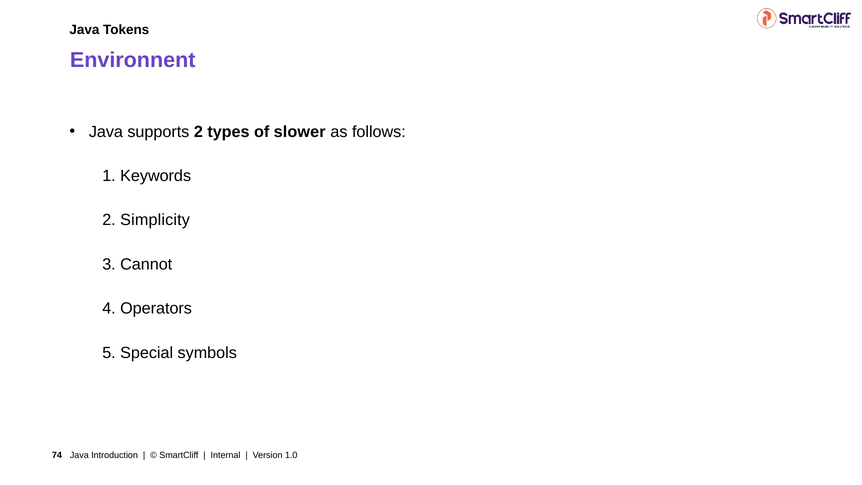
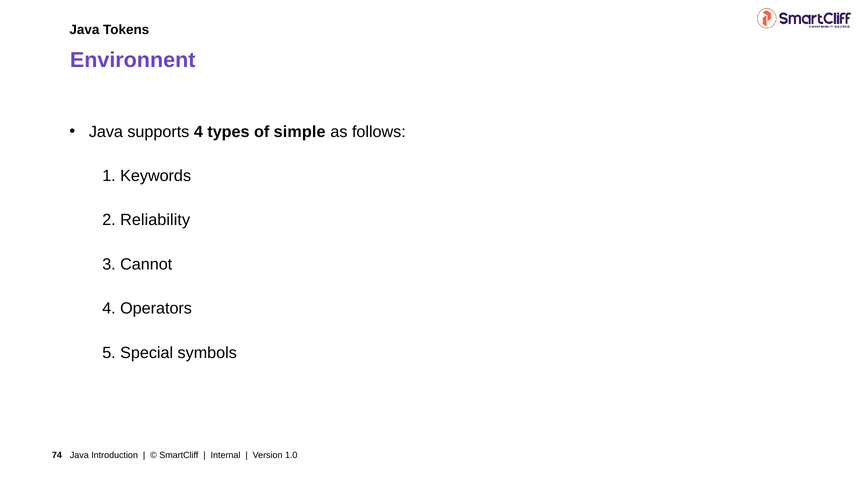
supports 2: 2 -> 4
slower: slower -> simple
Simplicity: Simplicity -> Reliability
